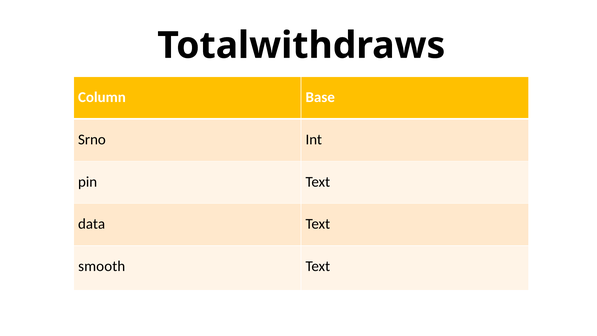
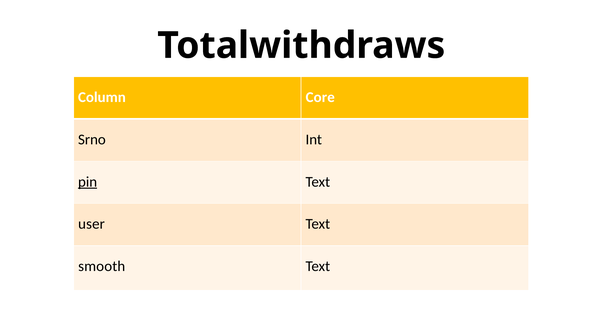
Base: Base -> Core
pin underline: none -> present
data: data -> user
